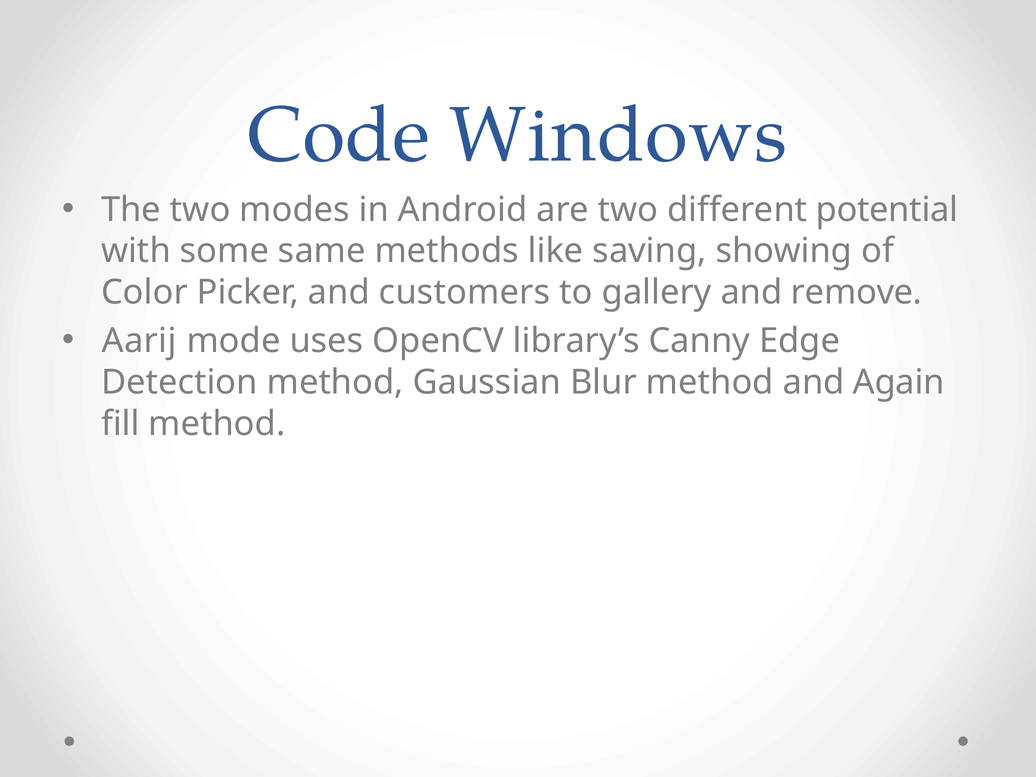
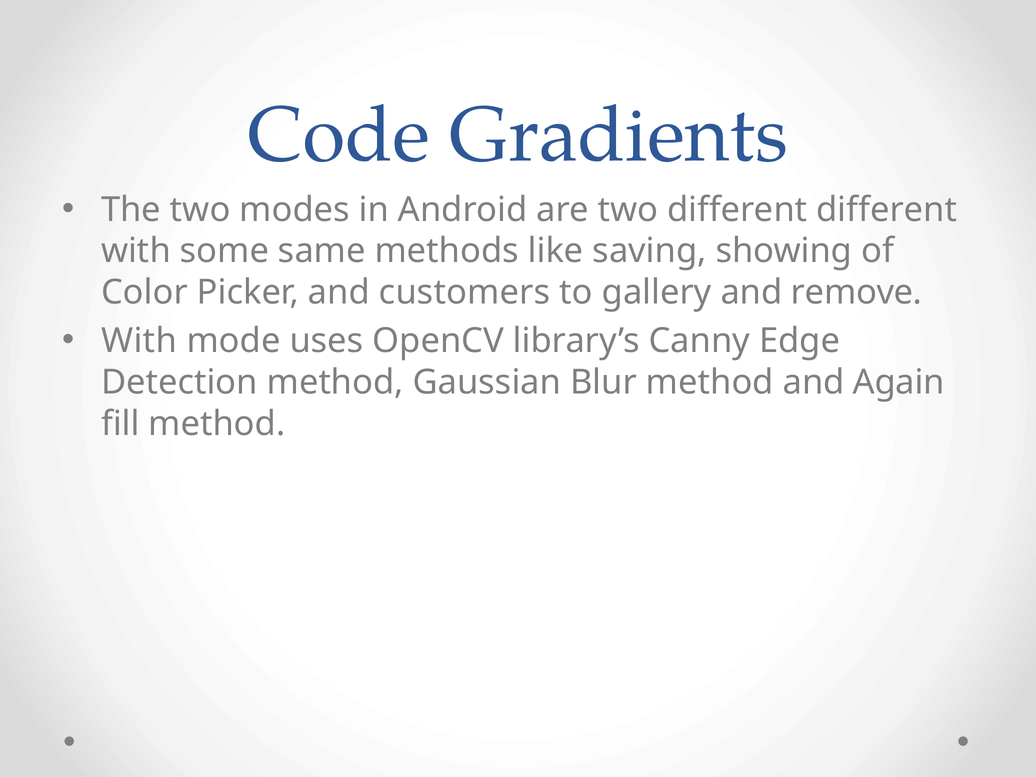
Windows: Windows -> Gradients
different potential: potential -> different
Aarij at (139, 341): Aarij -> With
